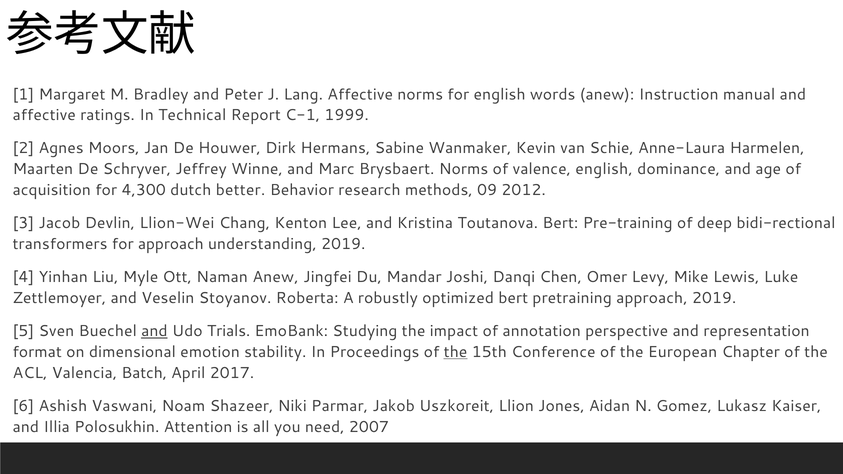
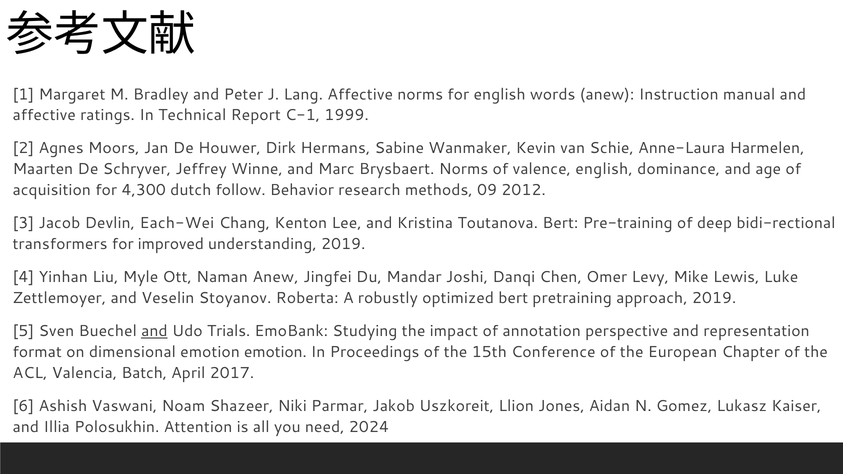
better: better -> follow
Llion-Wei: Llion-Wei -> Each-Wei
for approach: approach -> improved
emotion stability: stability -> emotion
the at (456, 352) underline: present -> none
2007: 2007 -> 2024
